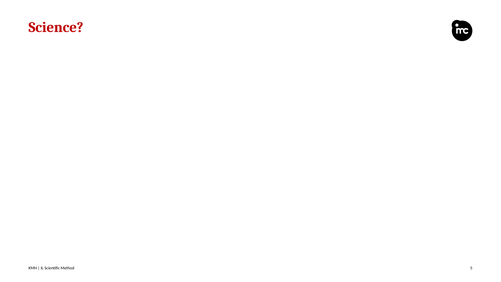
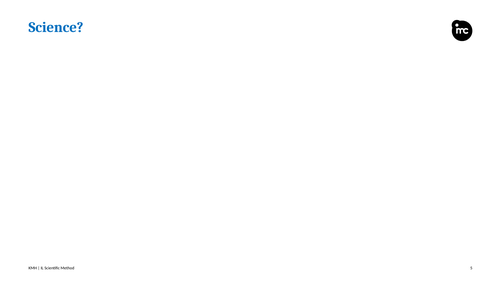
Science colour: red -> blue
